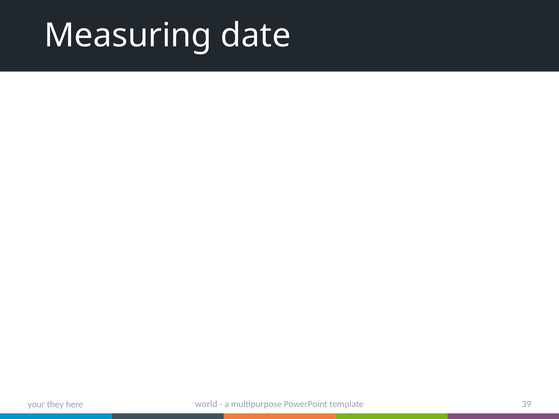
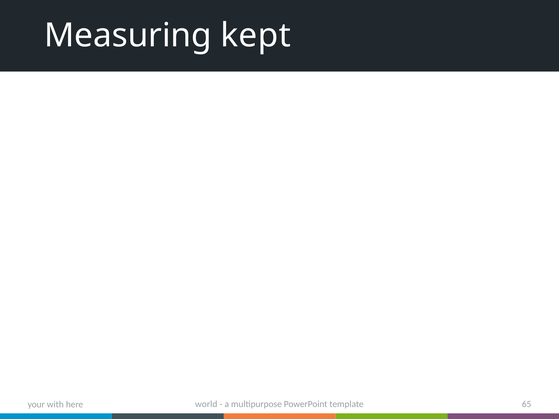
date: date -> kept
39: 39 -> 65
they: they -> with
